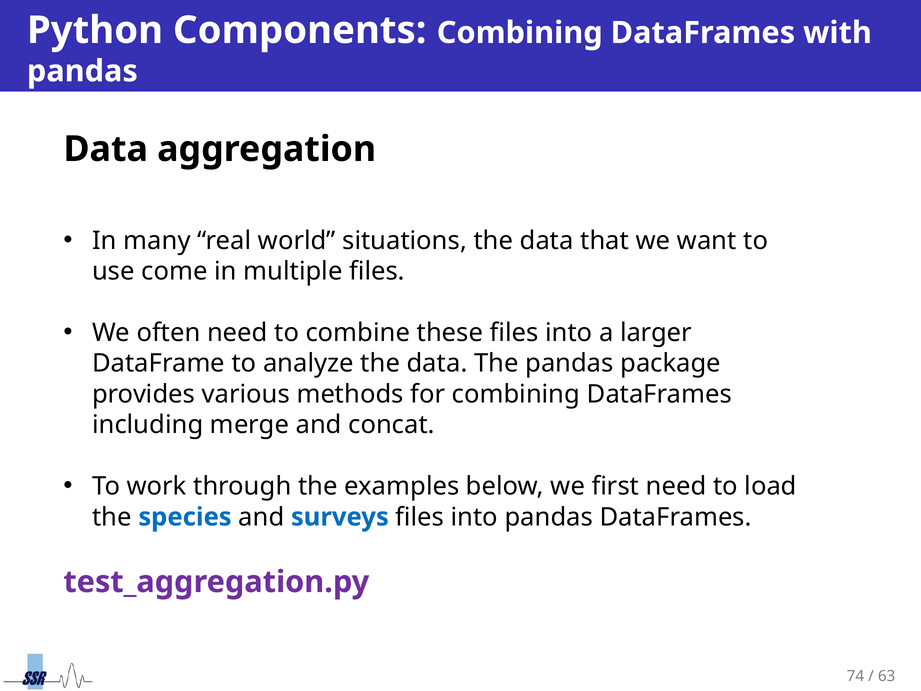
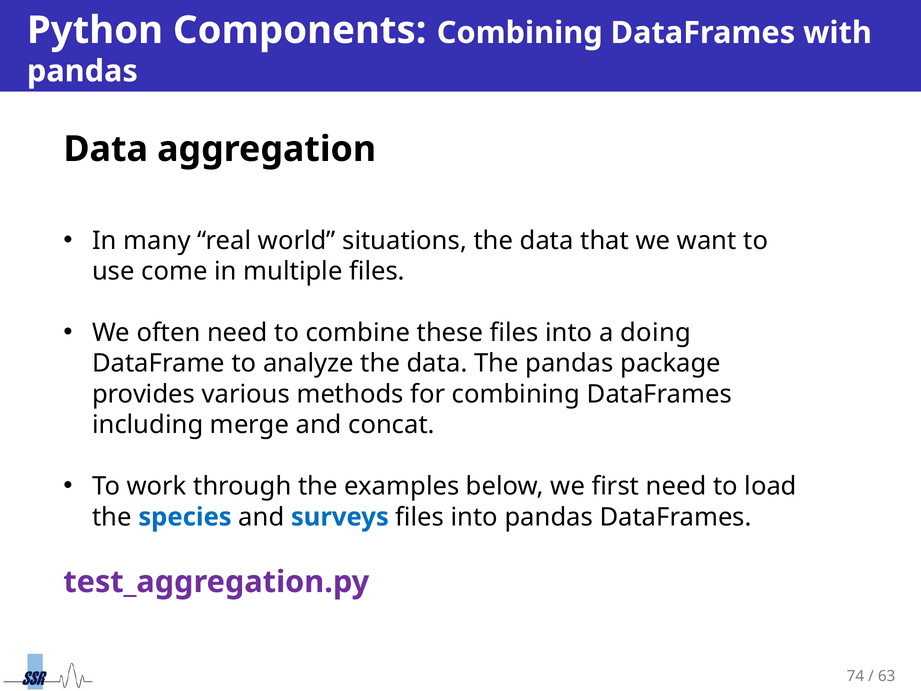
larger: larger -> doing
